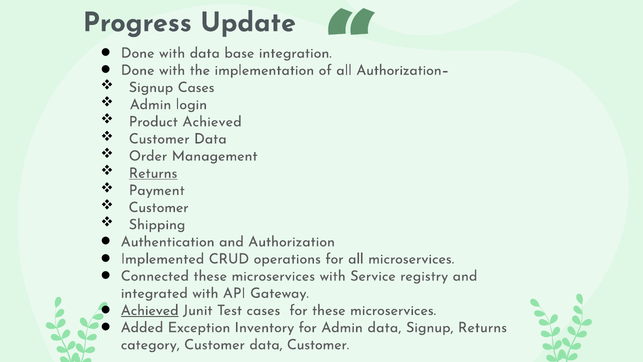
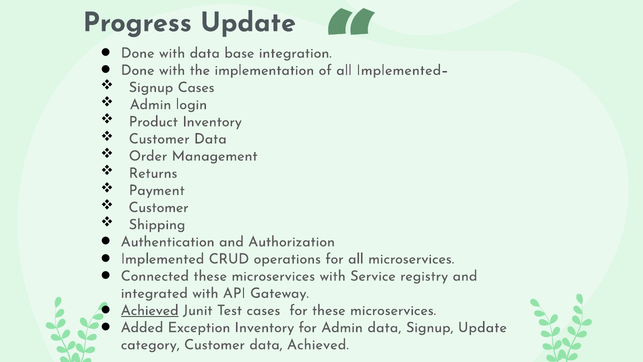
Authorization–: Authorization– -> Implemented–
Product Achieved: Achieved -> Inventory
Returns at (153, 173) underline: present -> none
Signup Returns: Returns -> Update
data Customer: Customer -> Achieved
